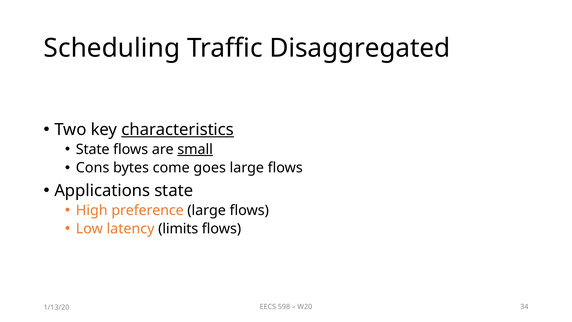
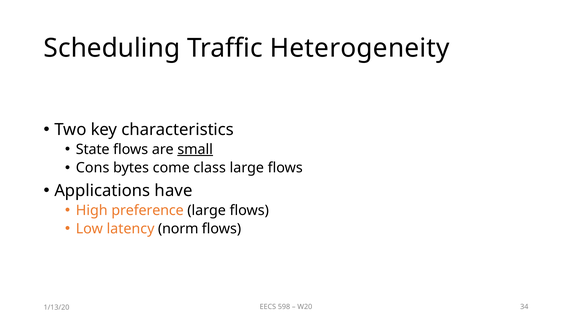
Disaggregated: Disaggregated -> Heterogeneity
characteristics underline: present -> none
goes: goes -> class
Applications state: state -> have
limits: limits -> norm
